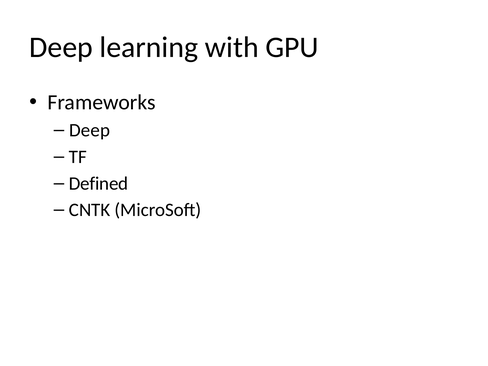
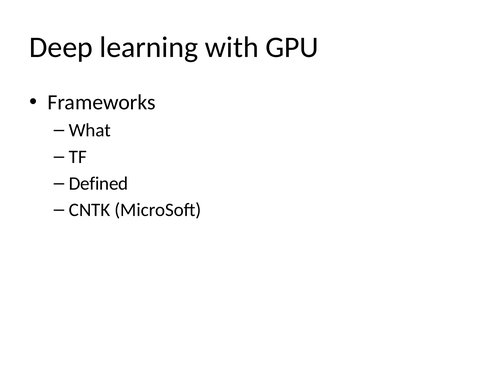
Deep at (90, 130): Deep -> What
